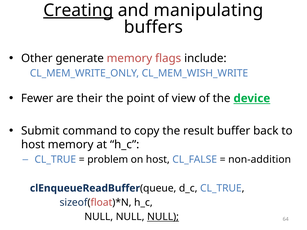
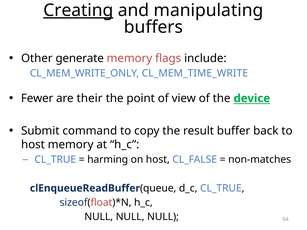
CL_MEM_WISH_WRITE: CL_MEM_WISH_WRITE -> CL_MEM_TIME_WRITE
problem: problem -> harming
non-addition: non-addition -> non-matches
NULL at (163, 217) underline: present -> none
